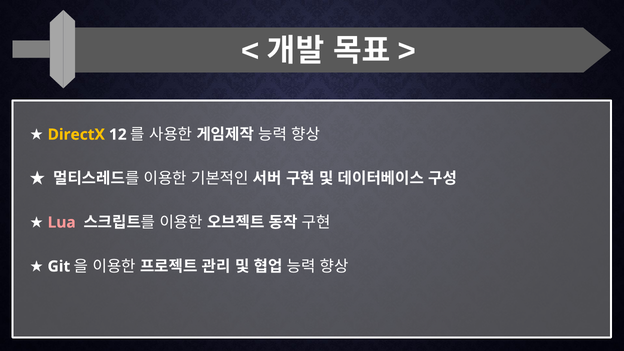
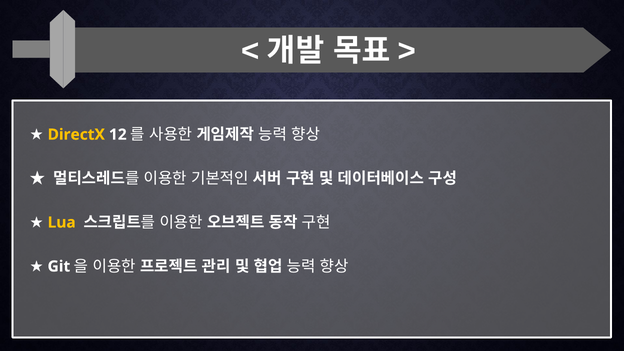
Lua colour: pink -> yellow
